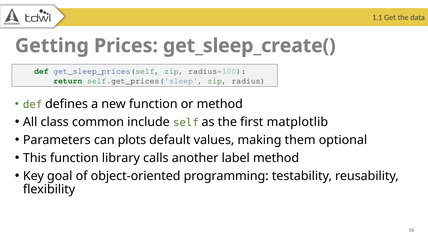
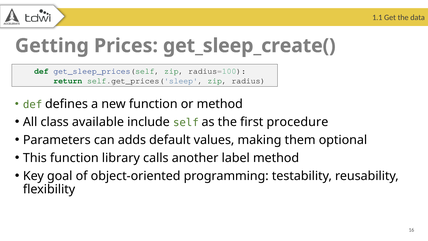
common: common -> available
matplotlib: matplotlib -> procedure
plots: plots -> adds
